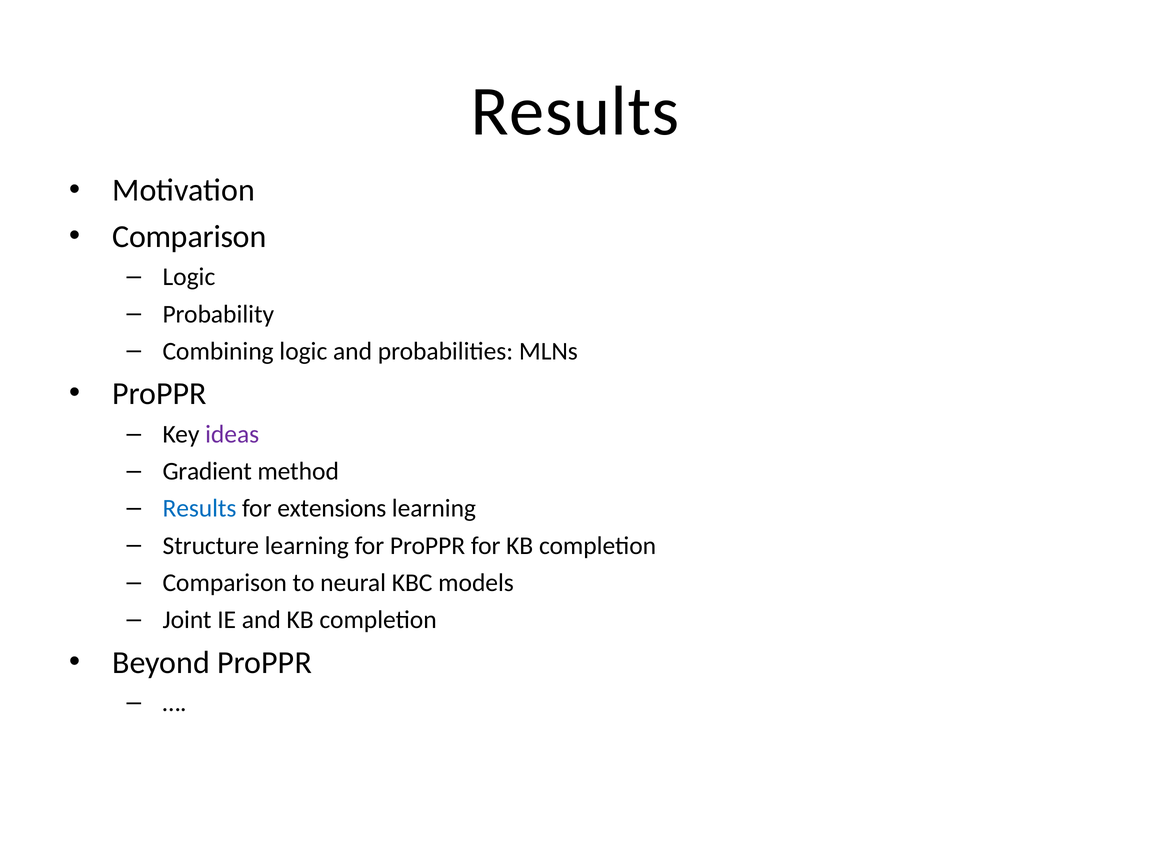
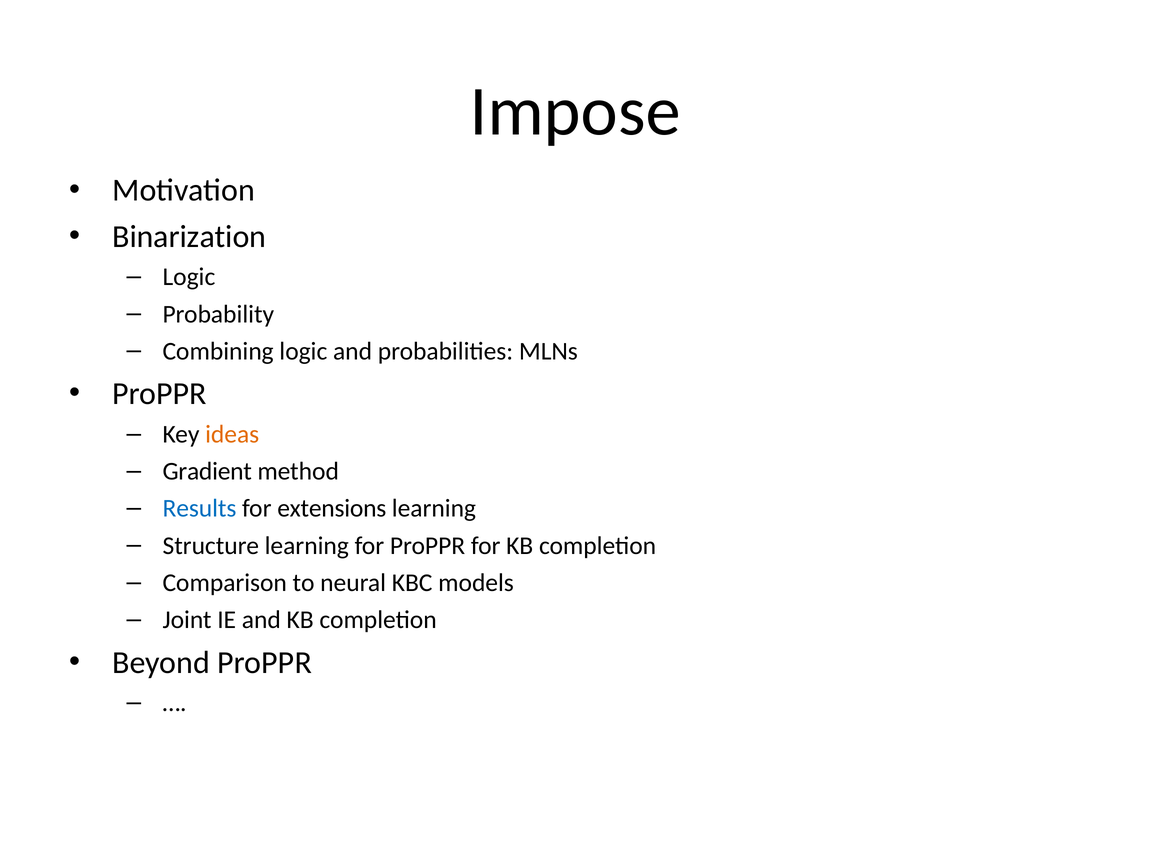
Results at (575, 111): Results -> Impose
Comparison at (189, 236): Comparison -> Binarization
ideas colour: purple -> orange
